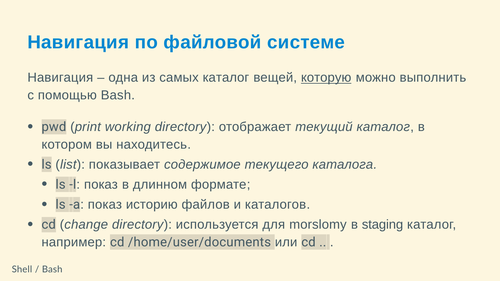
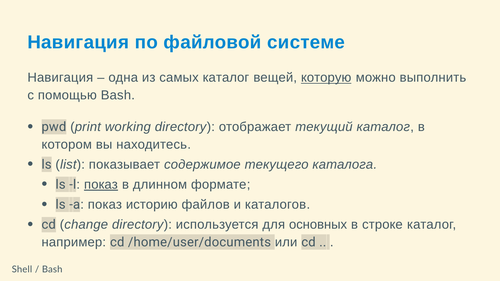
показ at (101, 185) underline: none -> present
morslomy: morslomy -> основных
staging: staging -> строке
